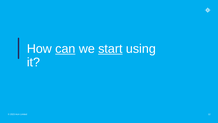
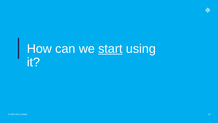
can underline: present -> none
